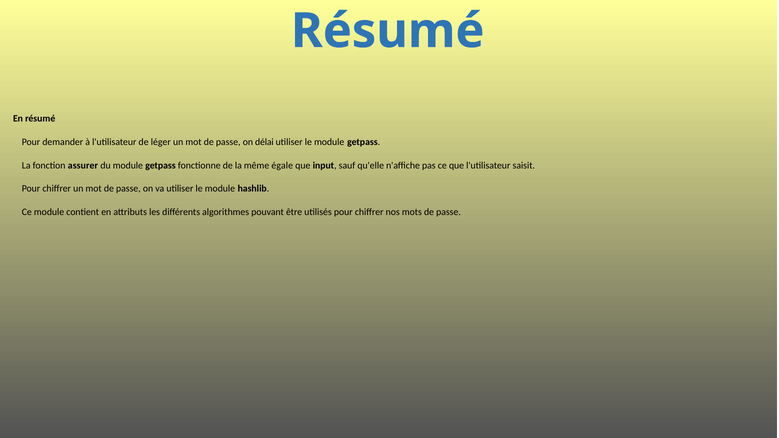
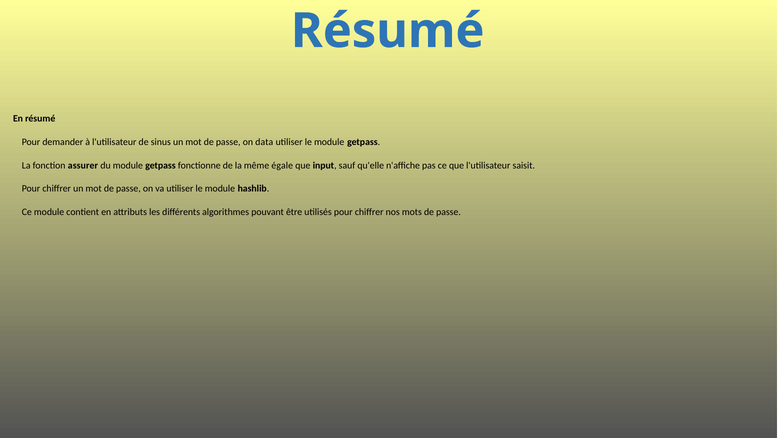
léger: léger -> sinus
délai: délai -> data
